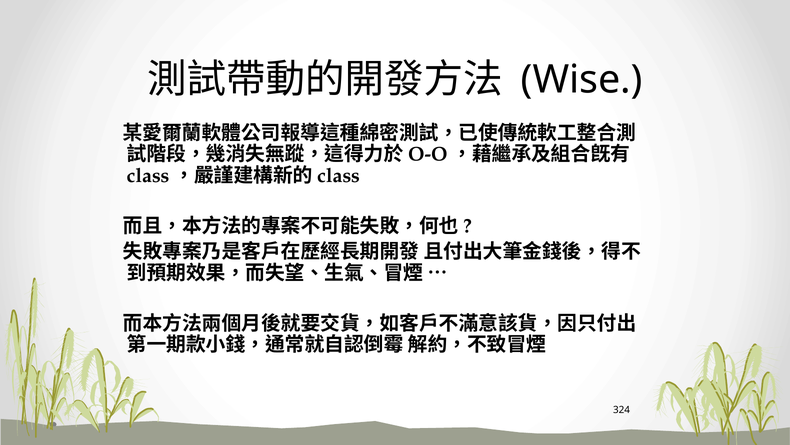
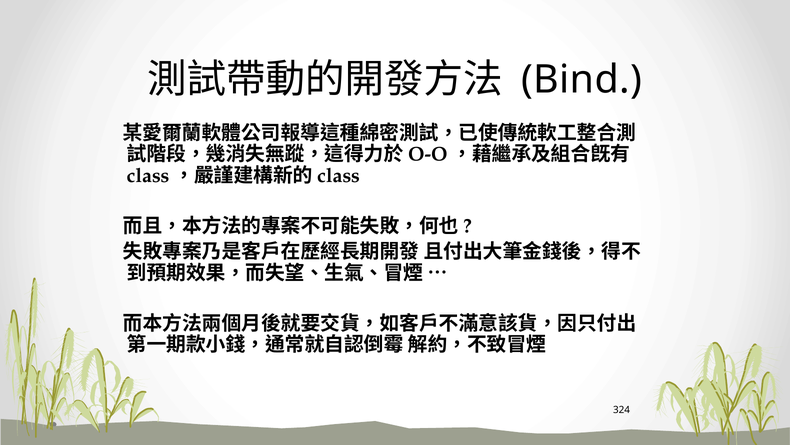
Wise: Wise -> Bind
